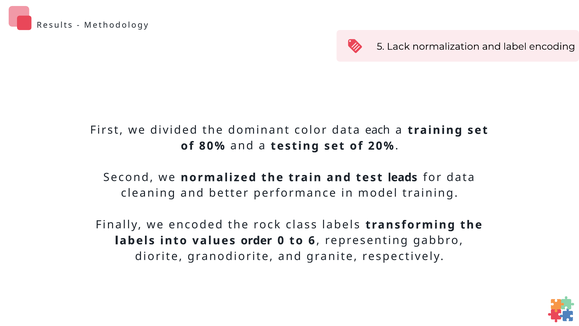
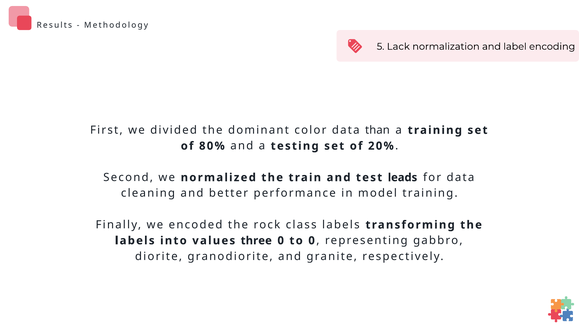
each: each -> than
order: order -> three
to 6: 6 -> 0
